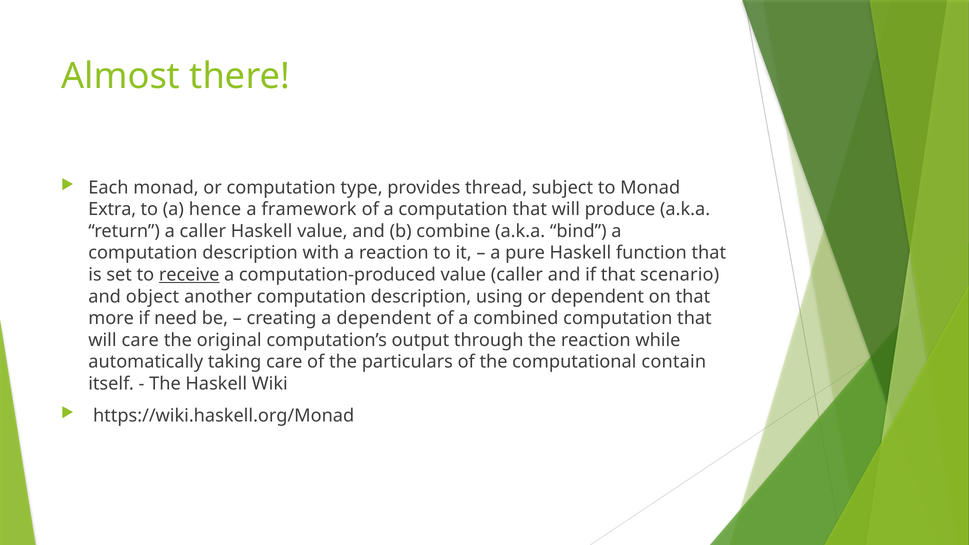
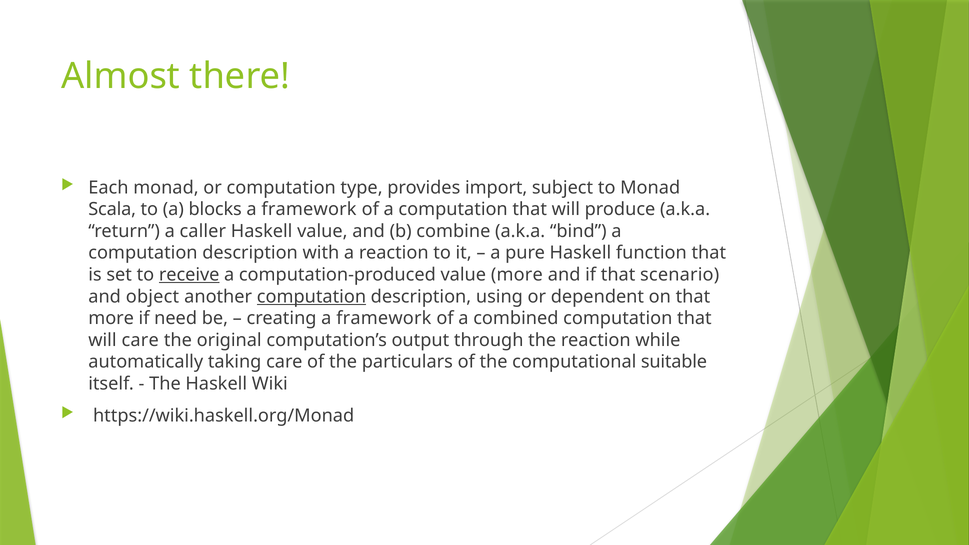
thread: thread -> import
Extra: Extra -> Scala
hence: hence -> blocks
value caller: caller -> more
computation at (311, 297) underline: none -> present
creating a dependent: dependent -> framework
contain: contain -> suitable
